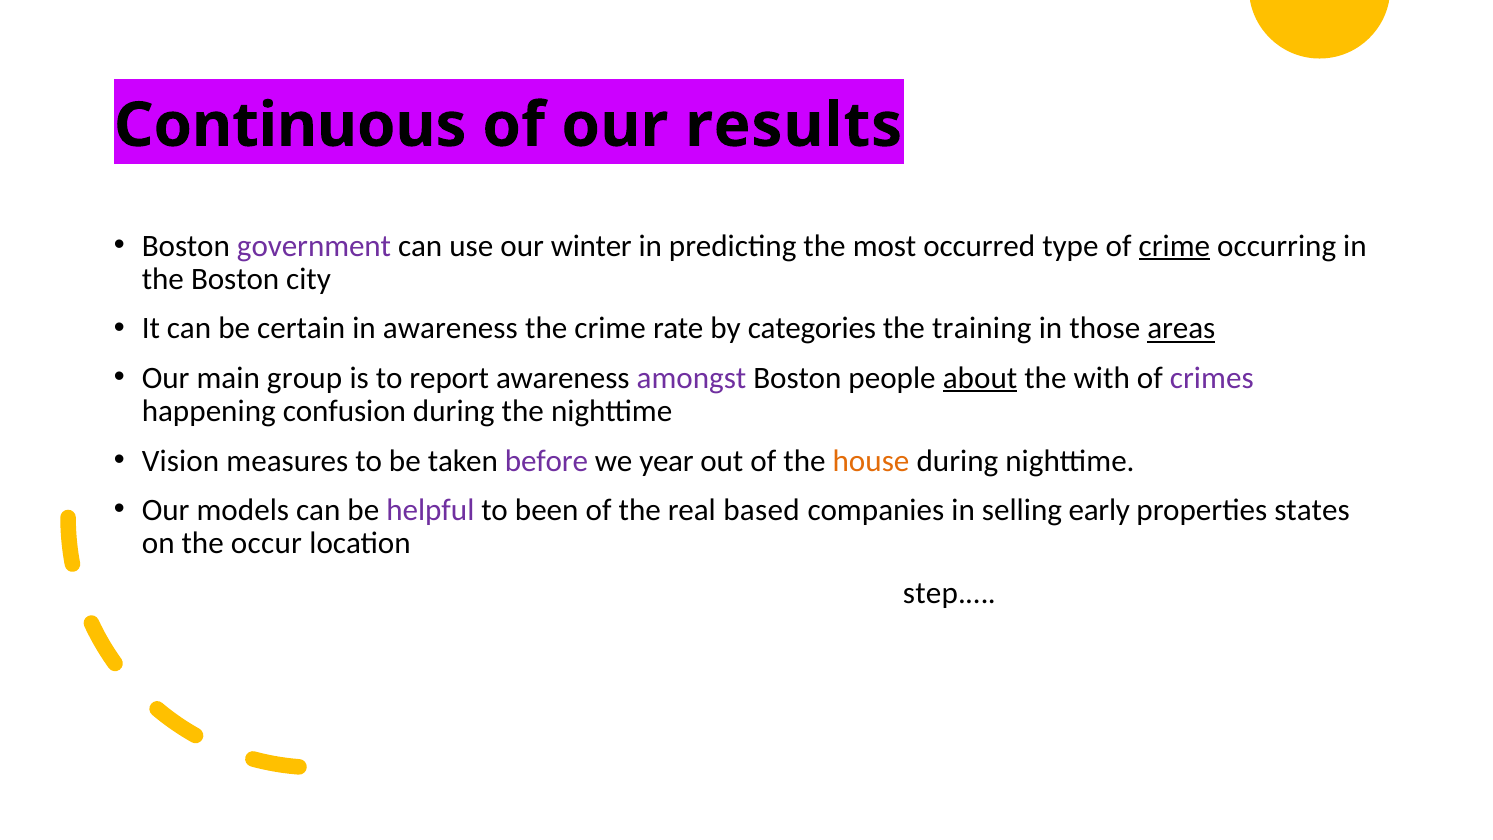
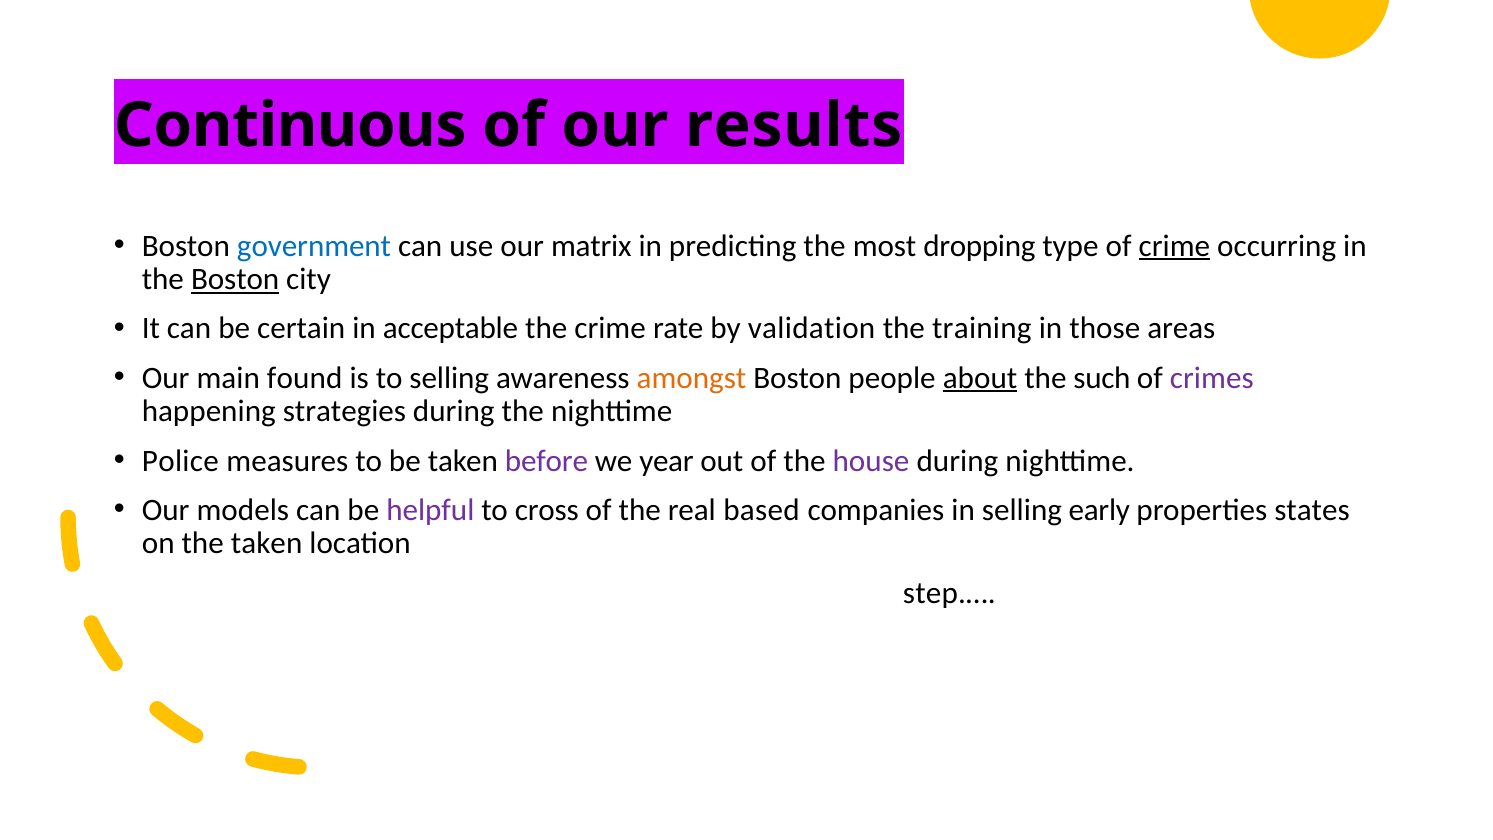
government colour: purple -> blue
winter: winter -> matrix
occurred: occurred -> dropping
Boston at (235, 279) underline: none -> present
in awareness: awareness -> acceptable
categories: categories -> validation
areas underline: present -> none
group: group -> found
to report: report -> selling
amongst colour: purple -> orange
with: with -> such
confusion: confusion -> strategies
Vision: Vision -> Police
house colour: orange -> purple
been: been -> cross
the occur: occur -> taken
